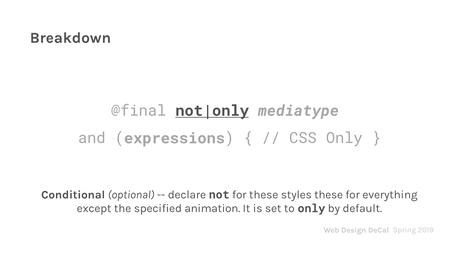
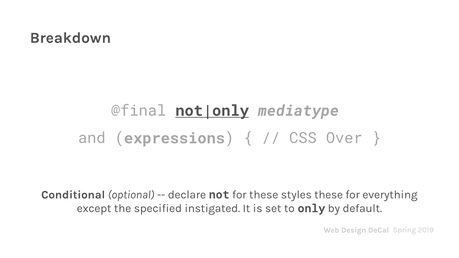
CSS Only: Only -> Over
animation: animation -> instigated
